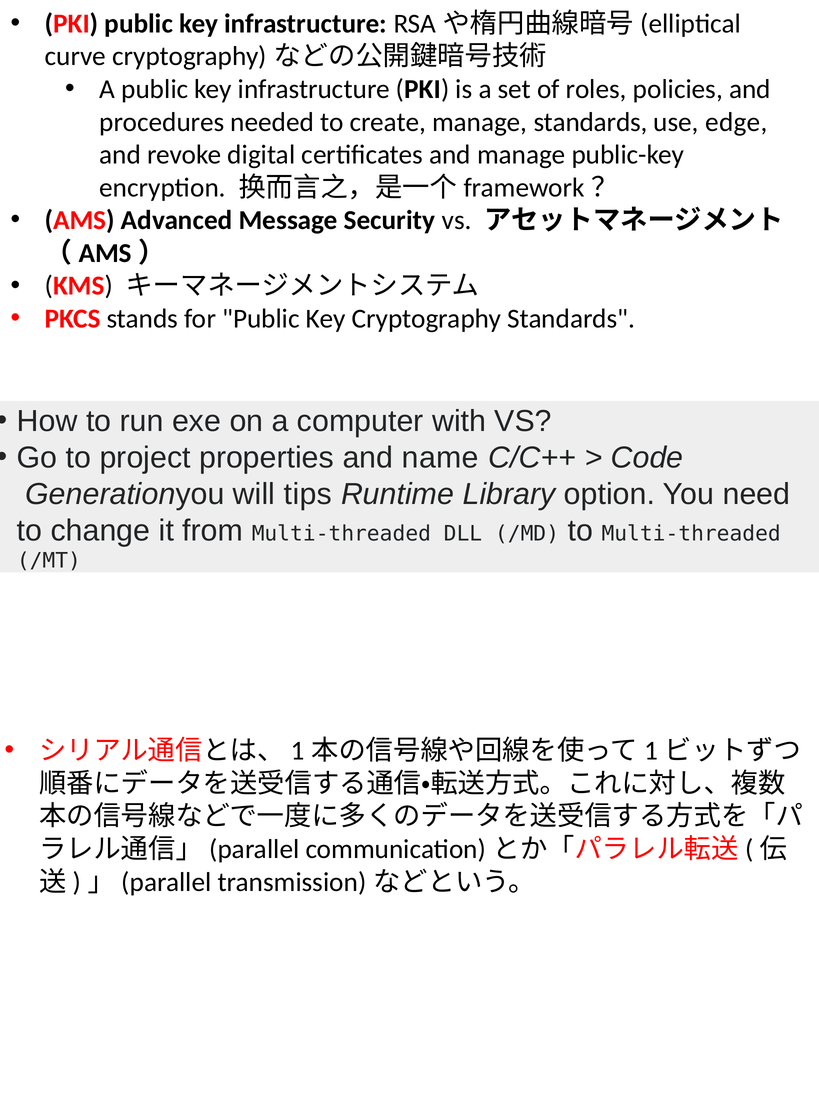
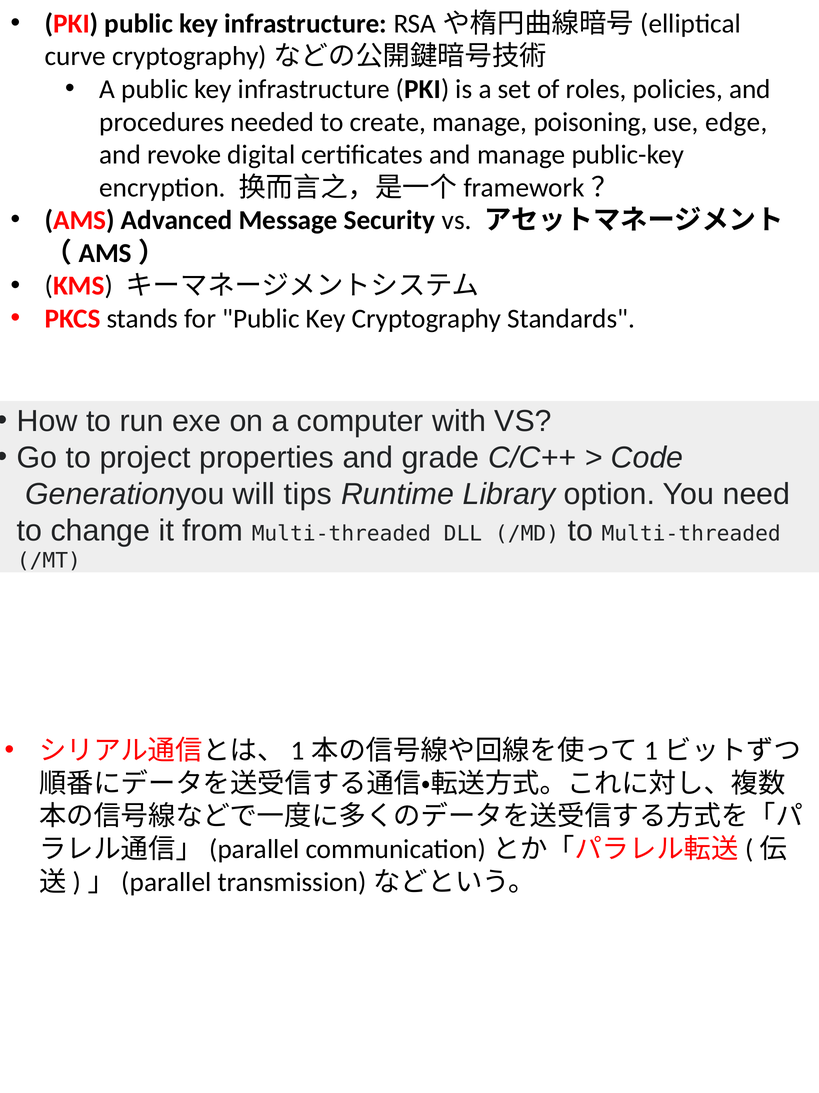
manage standards: standards -> poisoning
name: name -> grade
